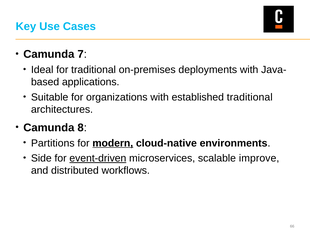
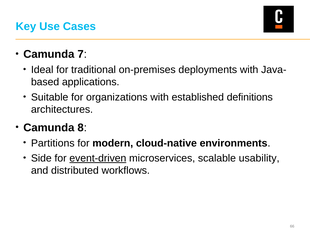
established traditional: traditional -> definitions
modern underline: present -> none
improve: improve -> usability
